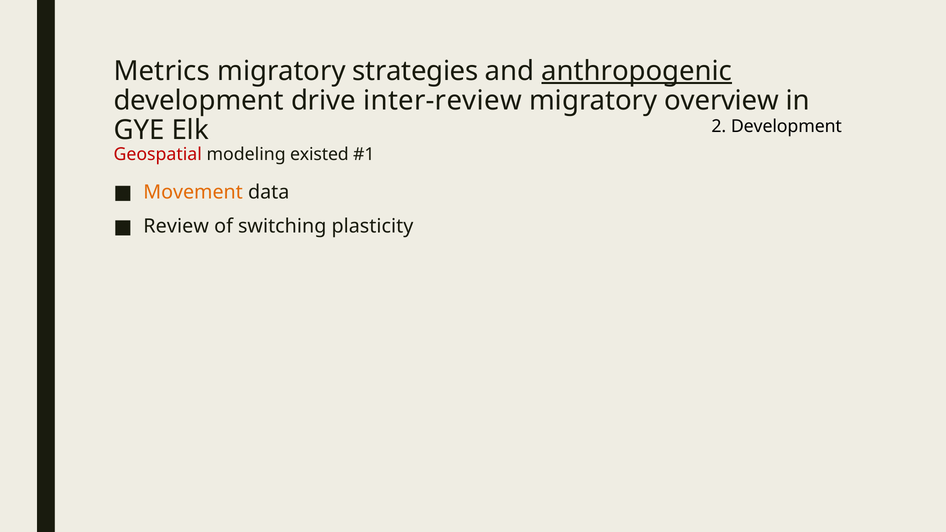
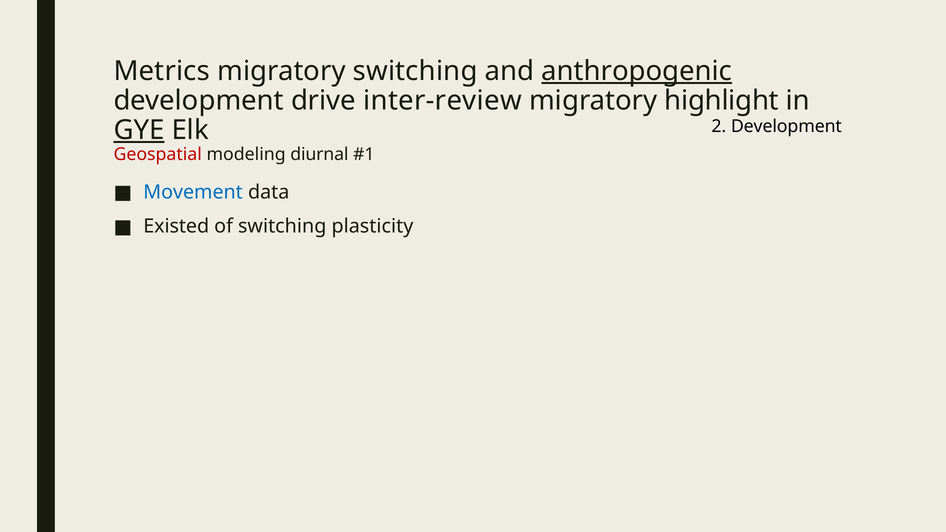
migratory strategies: strategies -> switching
overview: overview -> highlight
GYE underline: none -> present
existed: existed -> diurnal
Movement colour: orange -> blue
Review: Review -> Existed
